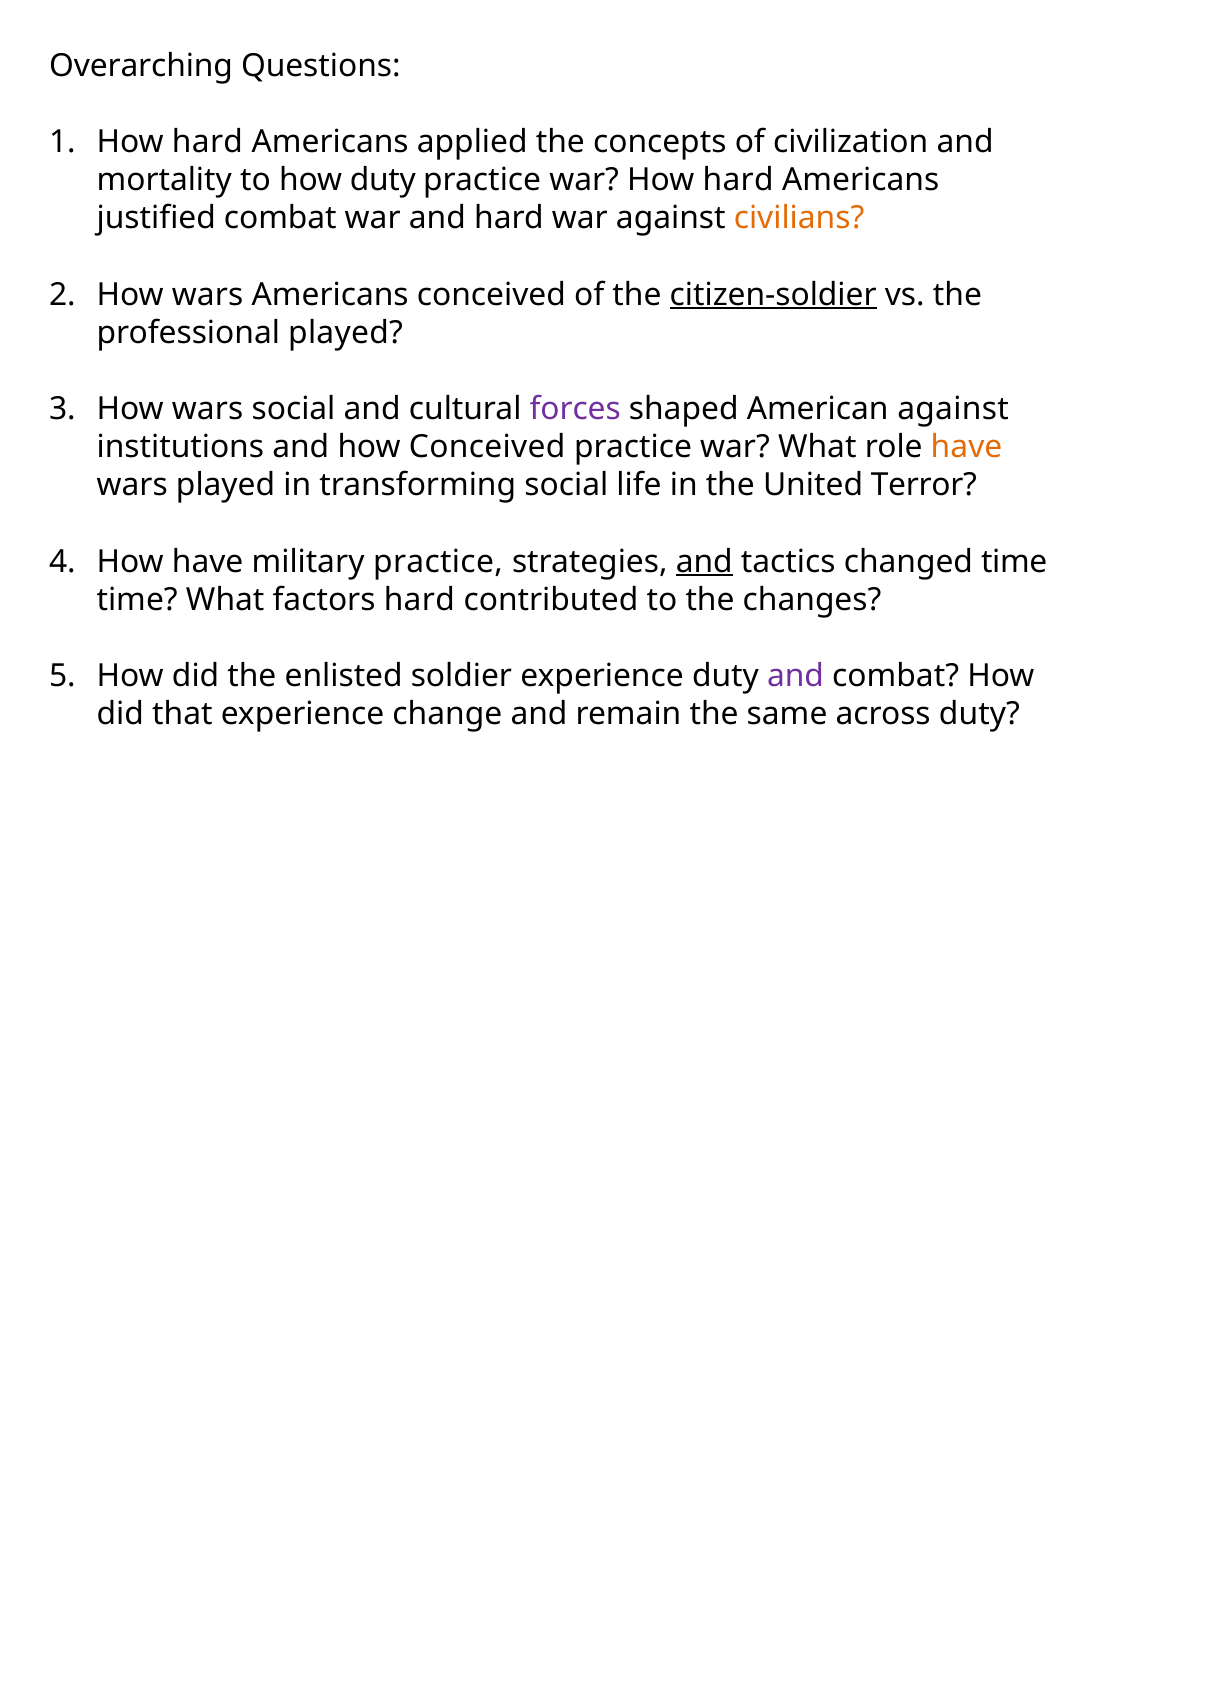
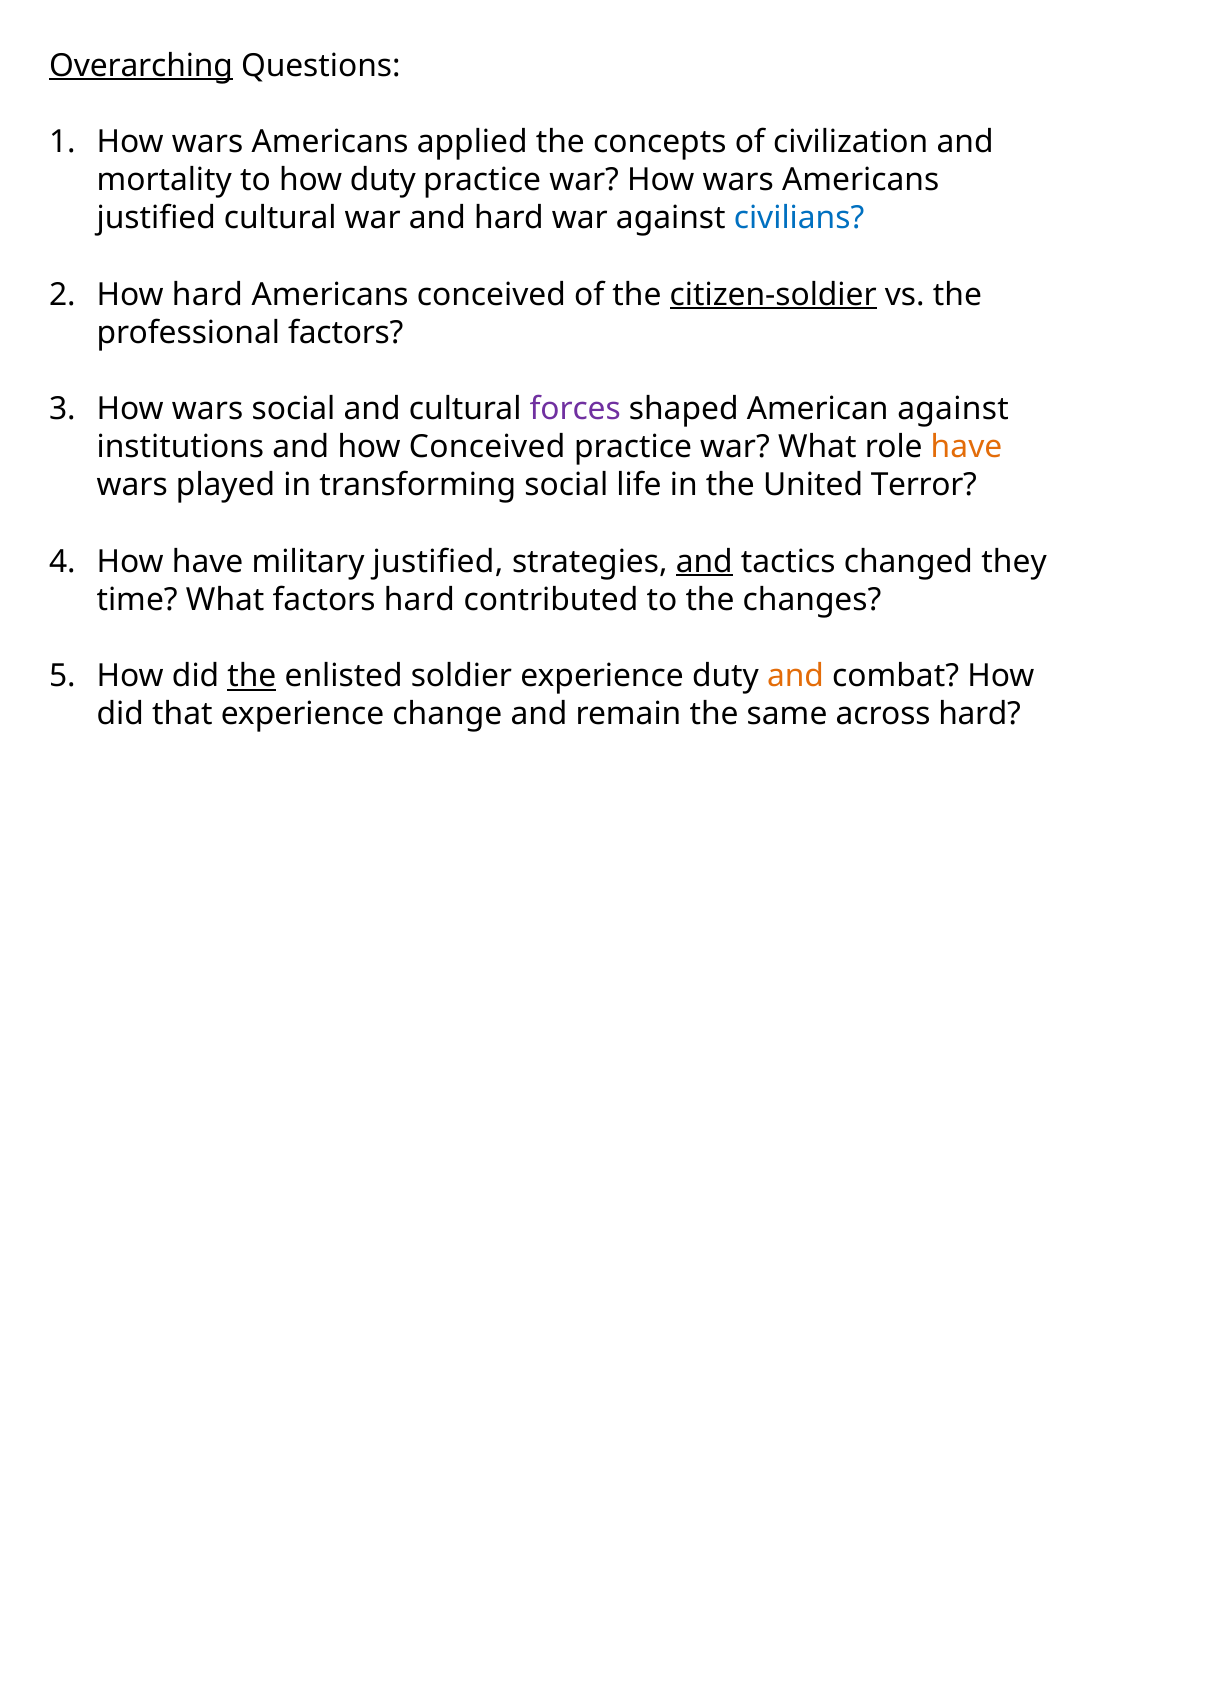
Overarching underline: none -> present
hard at (207, 142): hard -> wars
war How hard: hard -> wars
justified combat: combat -> cultural
civilians colour: orange -> blue
wars at (208, 294): wars -> hard
professional played: played -> factors
military practice: practice -> justified
changed time: time -> they
the at (252, 676) underline: none -> present
and at (796, 676) colour: purple -> orange
across duty: duty -> hard
